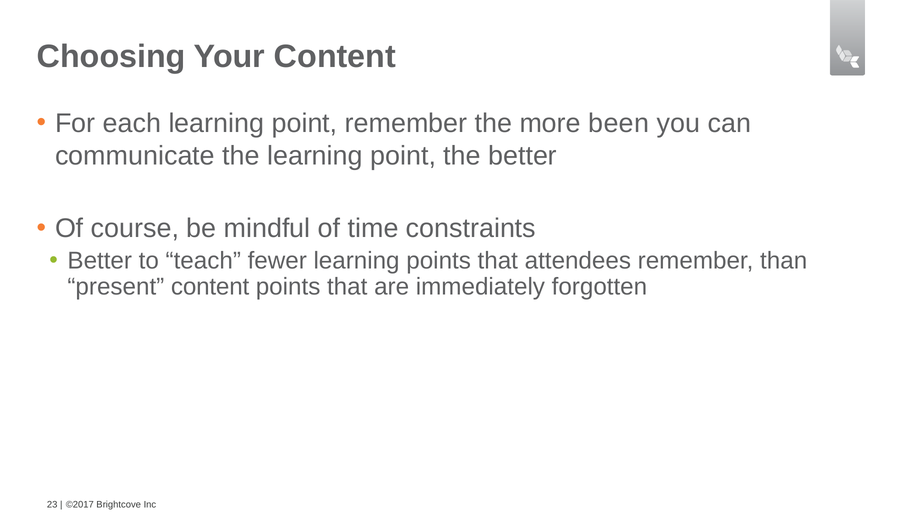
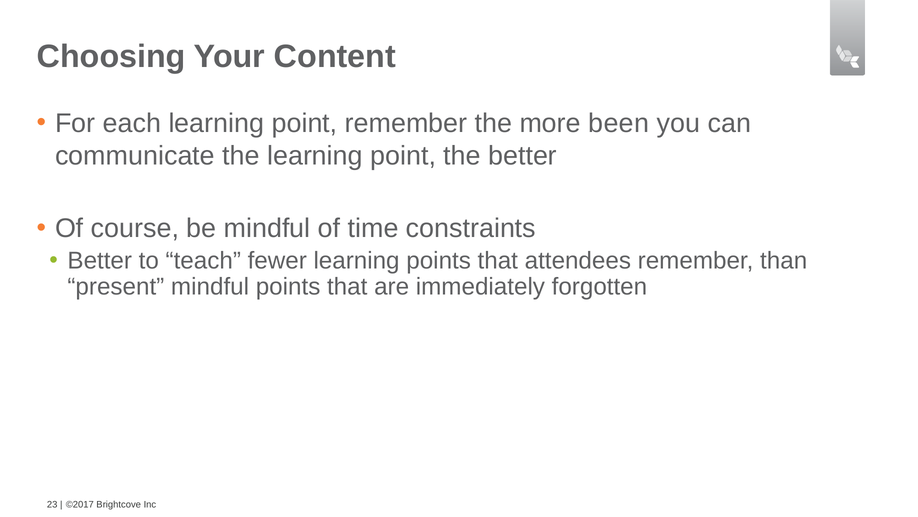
present content: content -> mindful
